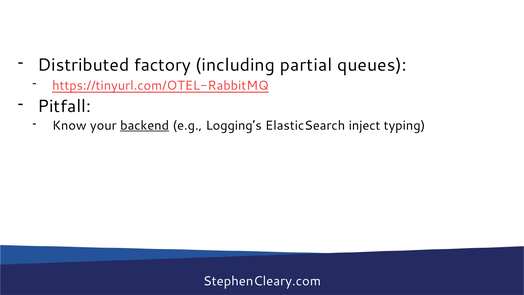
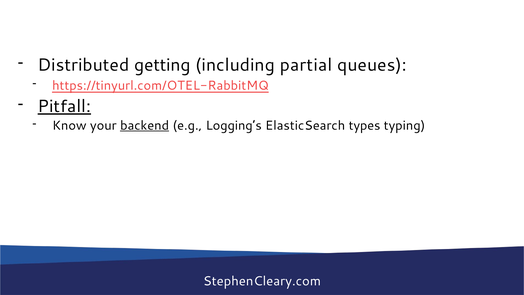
factory: factory -> getting
Pitfall underline: none -> present
inject: inject -> types
